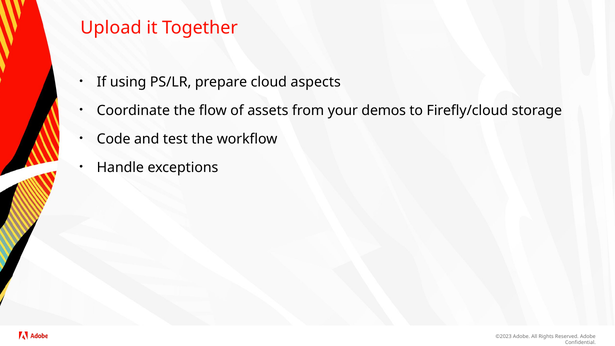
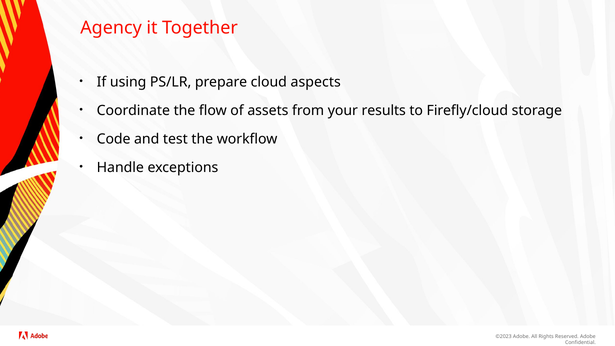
Upload: Upload -> Agency
demos: demos -> results
